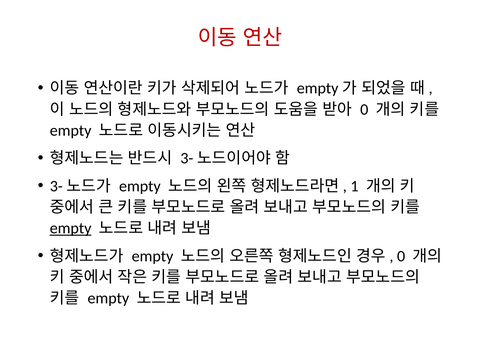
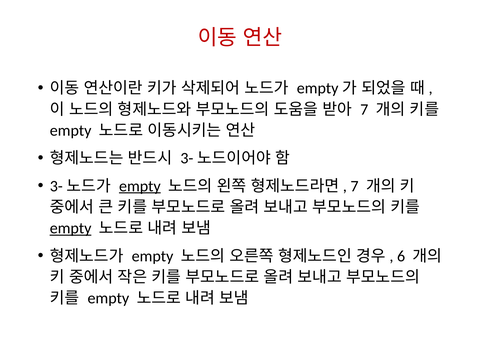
0 at (364, 109): 0 -> 7
empty at (140, 186) underline: none -> present
1 at (355, 186): 1 -> 7
0 at (401, 256): 0 -> 6
